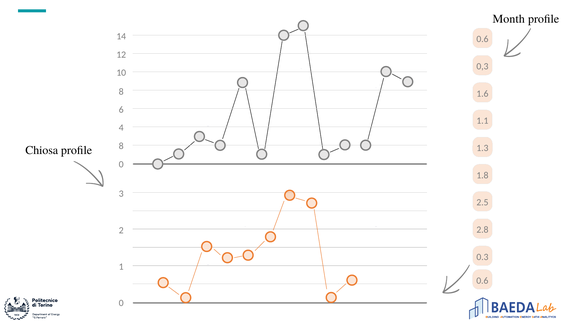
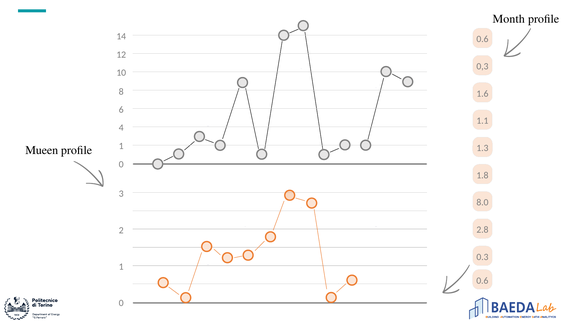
Chiosa: Chiosa -> Mueen
profile 8: 8 -> 1
2.5: 2.5 -> 8.0
